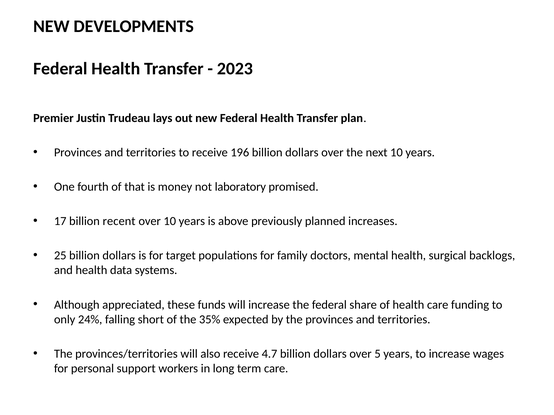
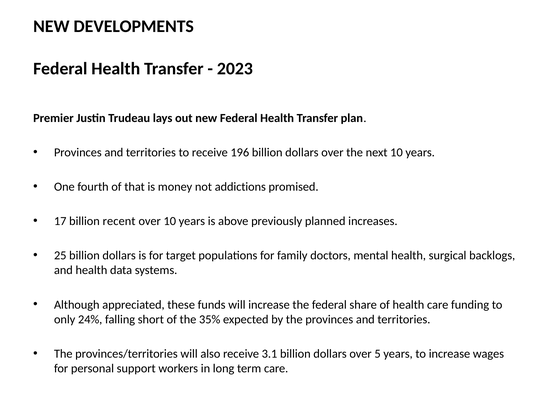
laboratory: laboratory -> addictions
4.7: 4.7 -> 3.1
